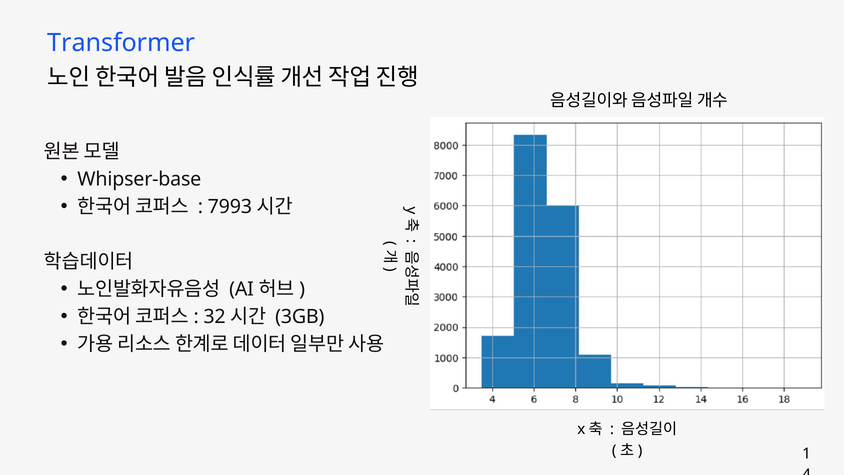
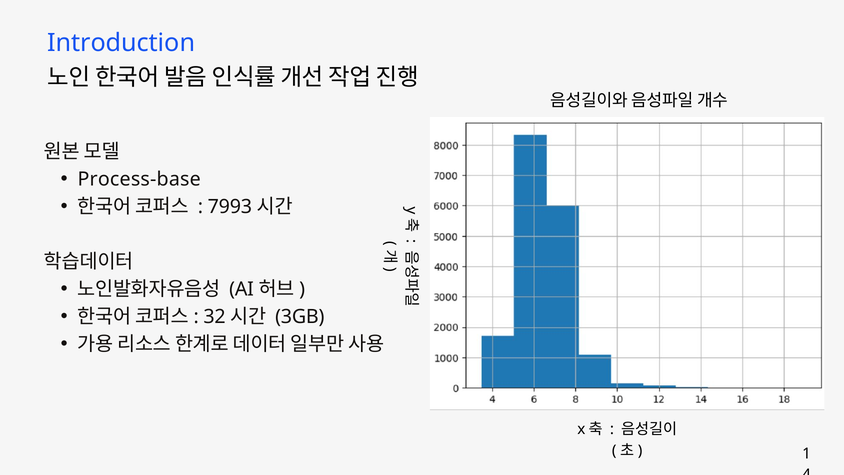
Transformer: Transformer -> Introduction
Whipser-base: Whipser-base -> Process-base
